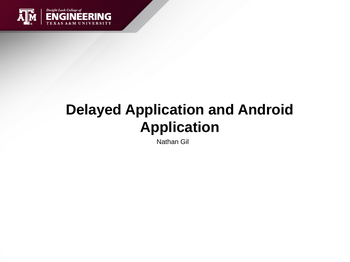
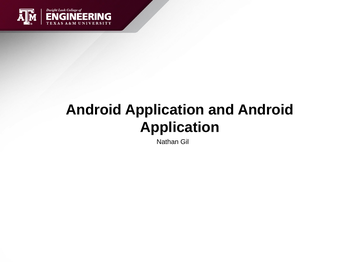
Delayed at (94, 110): Delayed -> Android
